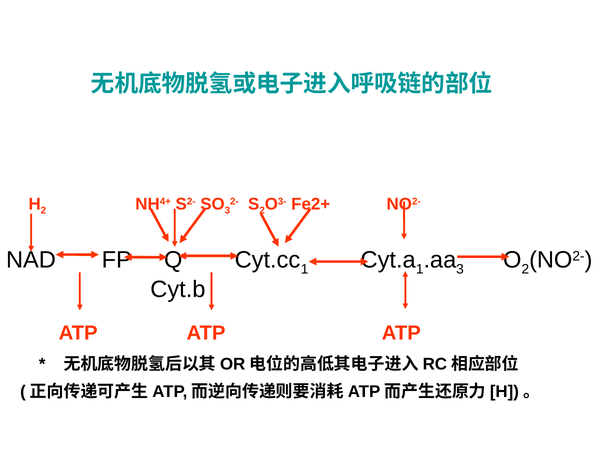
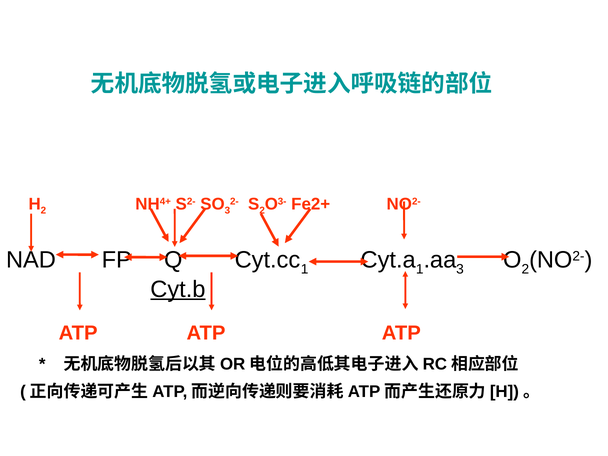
Cyt.b underline: none -> present
